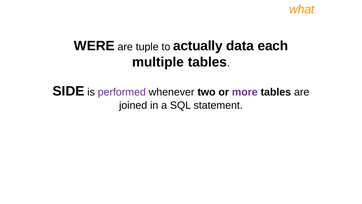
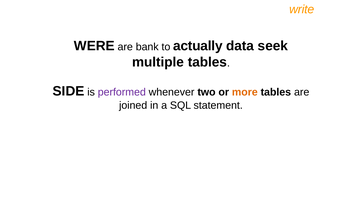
what: what -> write
tuple: tuple -> bank
each: each -> seek
more colour: purple -> orange
